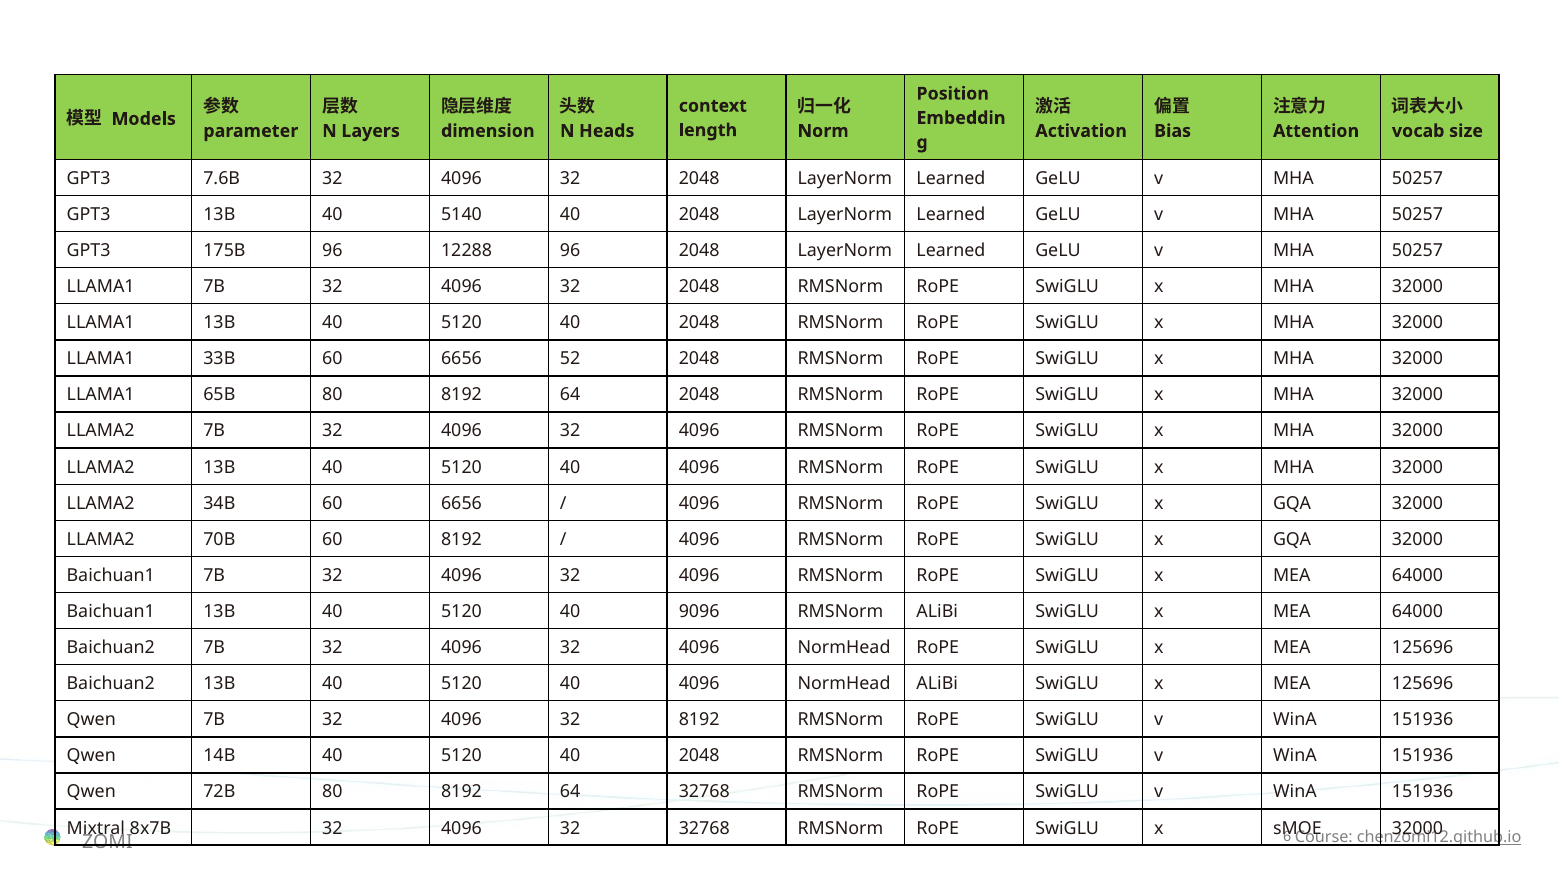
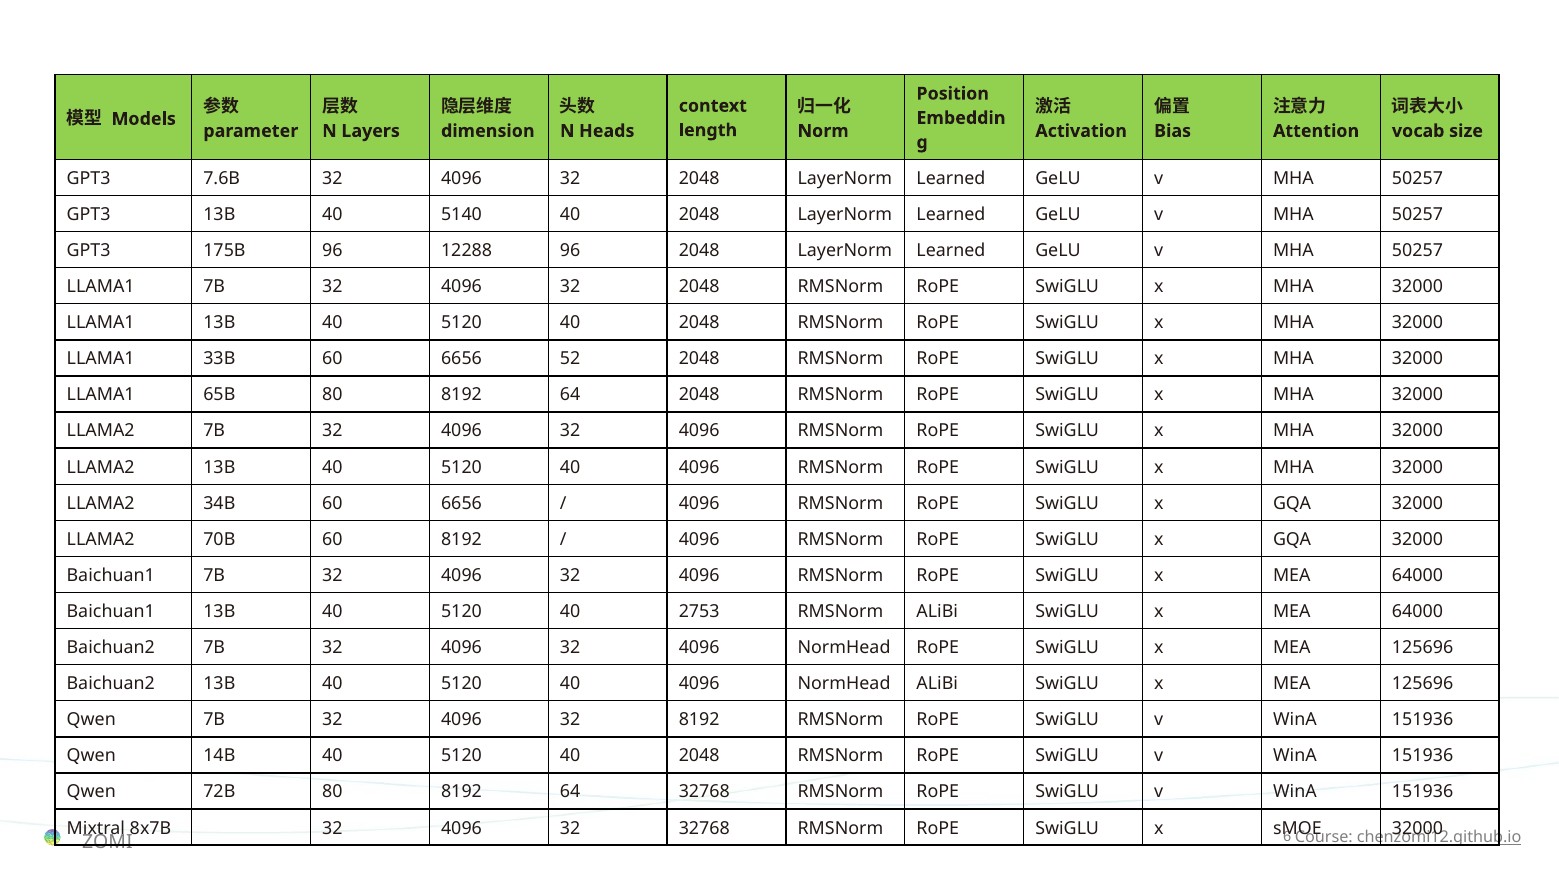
9096: 9096 -> 2753
